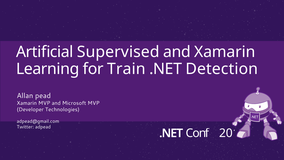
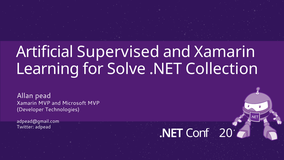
Train: Train -> Solve
Detection: Detection -> Collection
